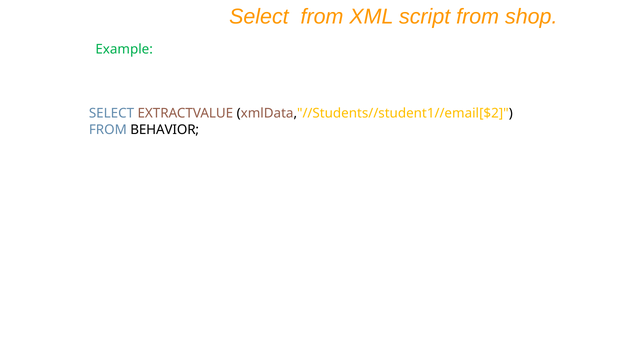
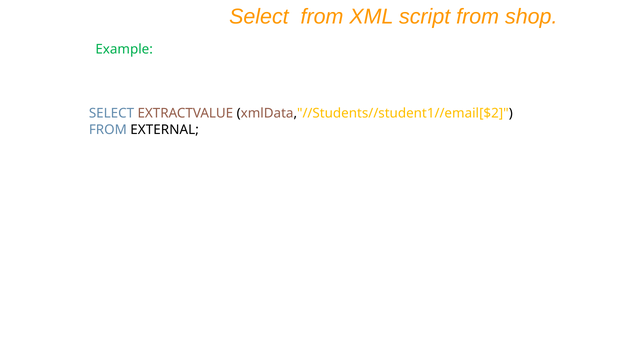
BEHAVIOR: BEHAVIOR -> EXTERNAL
